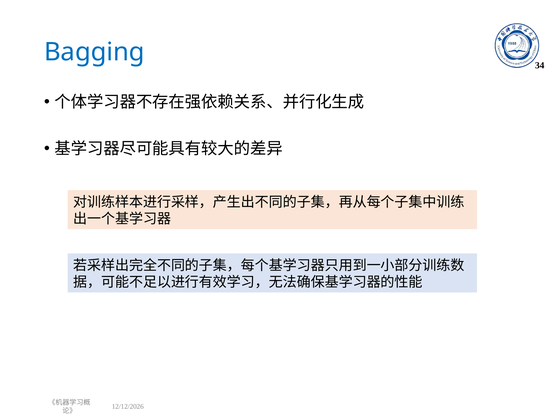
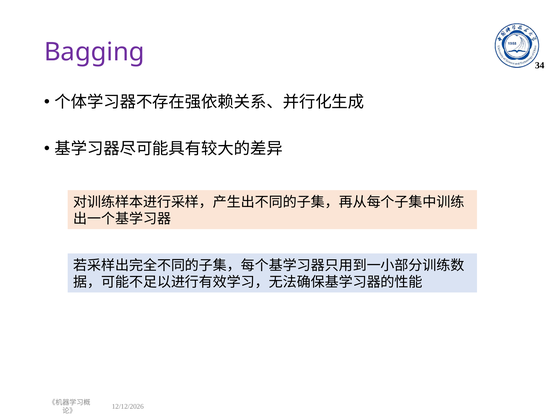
Bagging colour: blue -> purple
